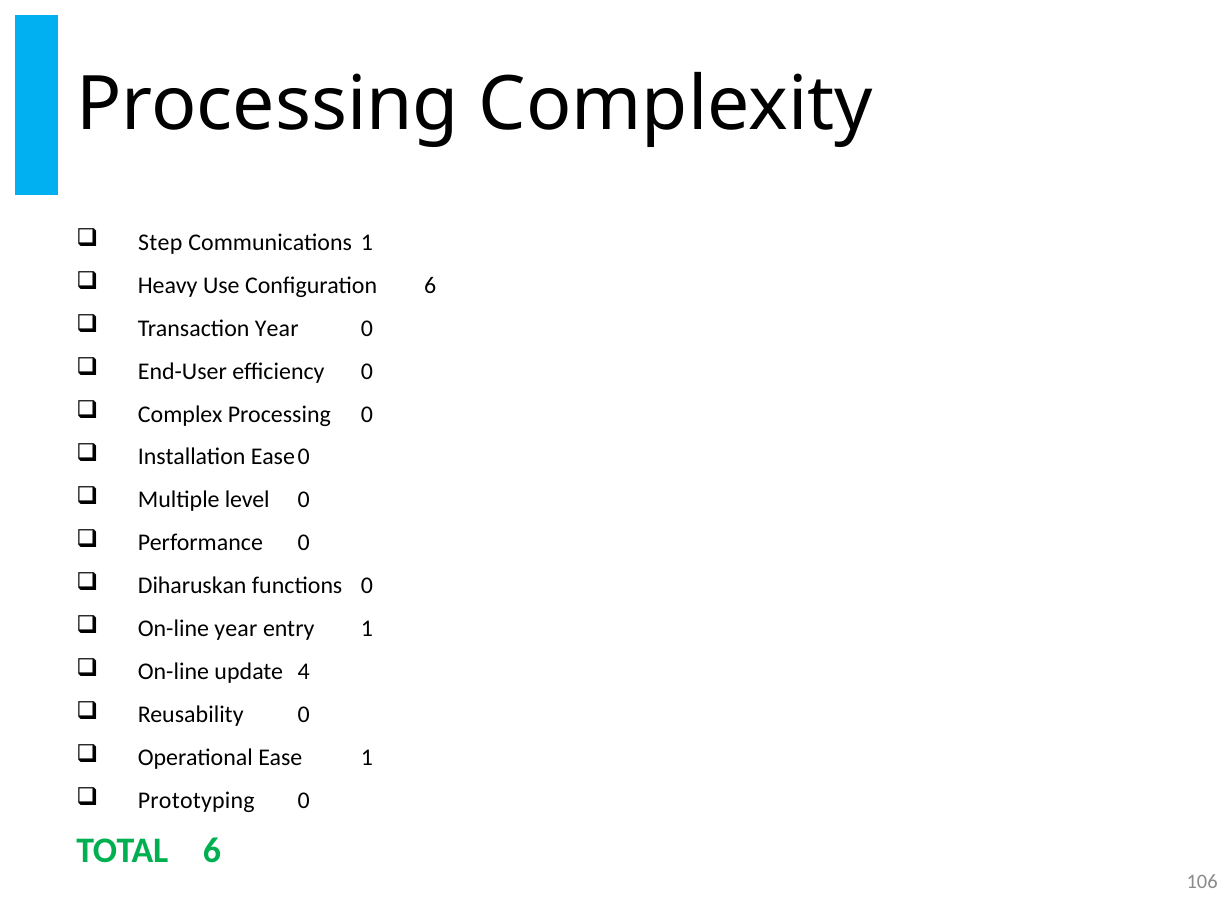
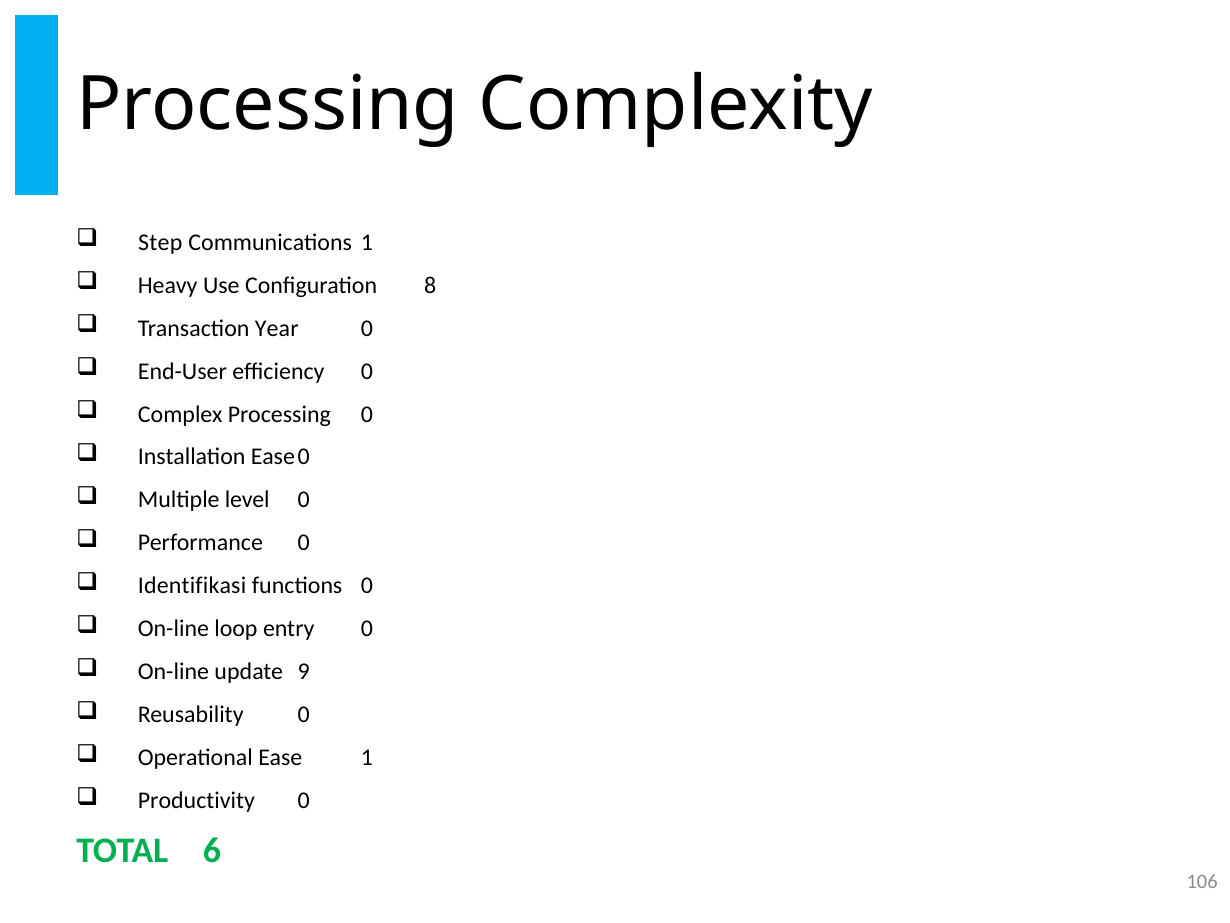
Configuration 6: 6 -> 8
Diharuskan: Diharuskan -> Identifikasi
On-line year: year -> loop
entry 1: 1 -> 0
4: 4 -> 9
Prototyping: Prototyping -> Productivity
